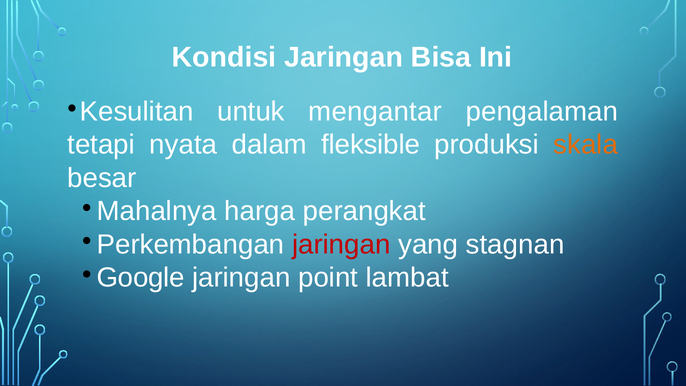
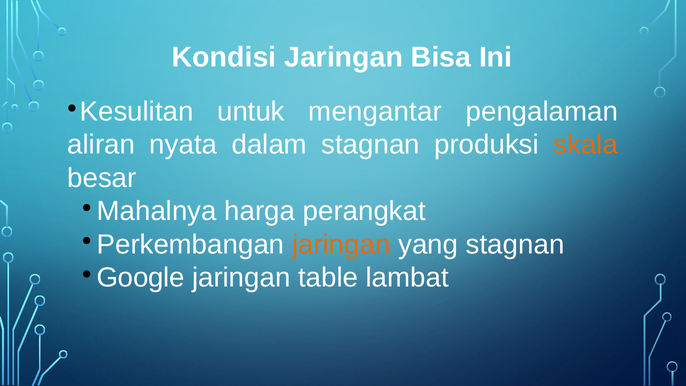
tetapi: tetapi -> aliran
dalam fleksible: fleksible -> stagnan
jaringan at (341, 244) colour: red -> orange
point: point -> table
